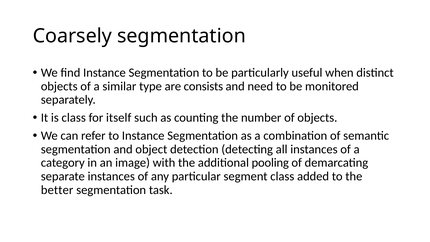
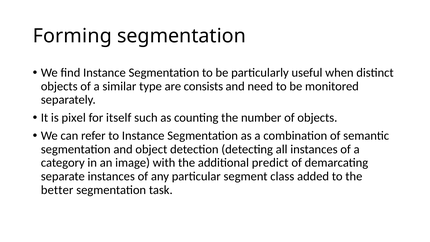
Coarsely: Coarsely -> Forming
is class: class -> pixel
pooling: pooling -> predict
